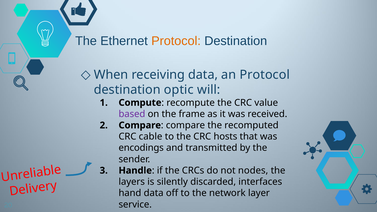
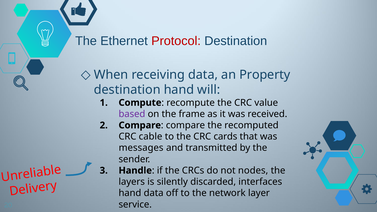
Protocol at (176, 41) colour: orange -> red
an Protocol: Protocol -> Property
destination optic: optic -> hand
hosts: hosts -> cards
encodings: encodings -> messages
